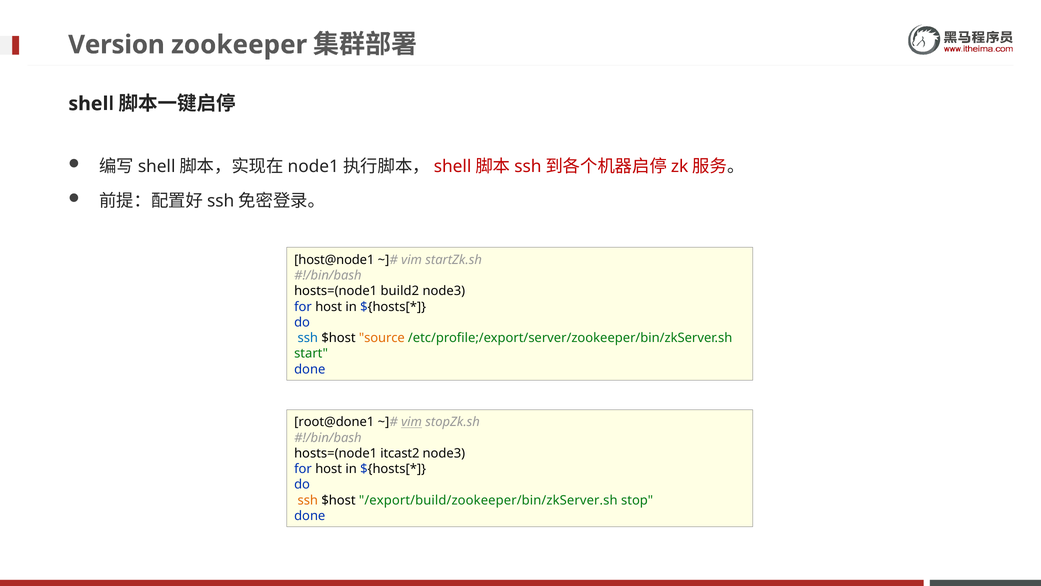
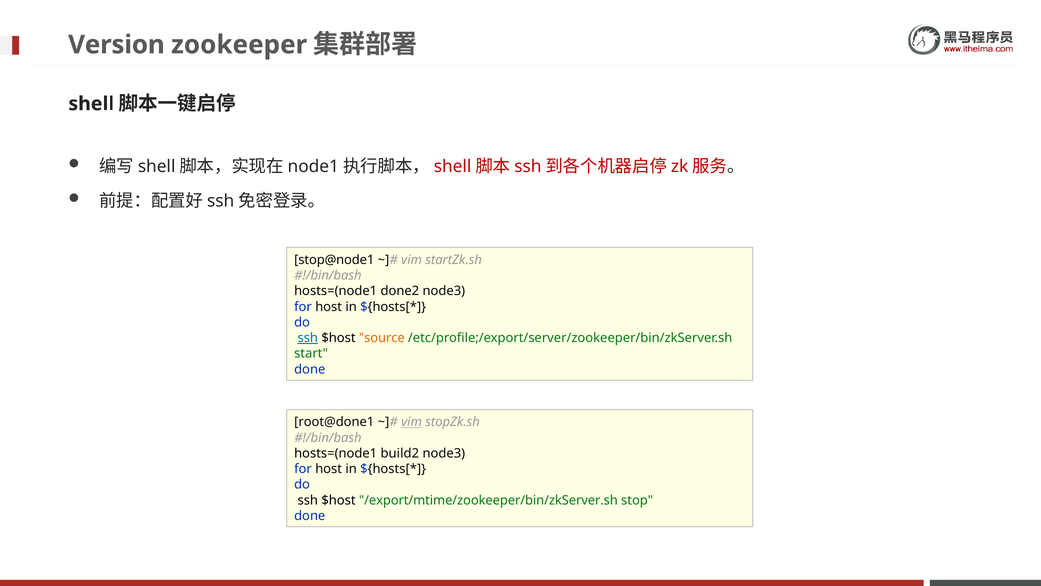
host@node1: host@node1 -> stop@node1
build2: build2 -> done2
ssh at (308, 338) underline: none -> present
itcast2: itcast2 -> build2
ssh at (308, 500) colour: orange -> black
/export/build/zookeeper/bin/zkServer.sh: /export/build/zookeeper/bin/zkServer.sh -> /export/mtime/zookeeper/bin/zkServer.sh
